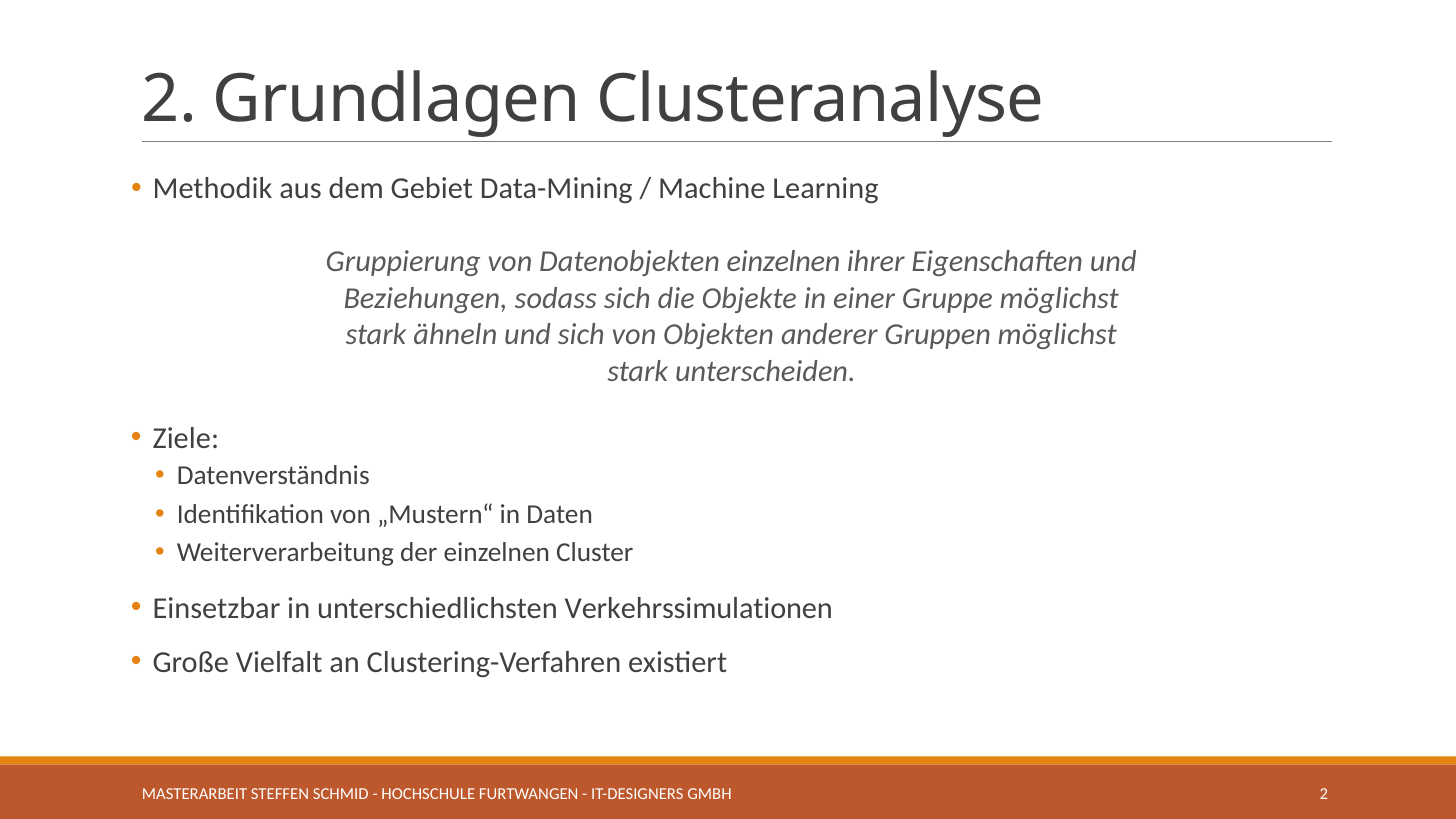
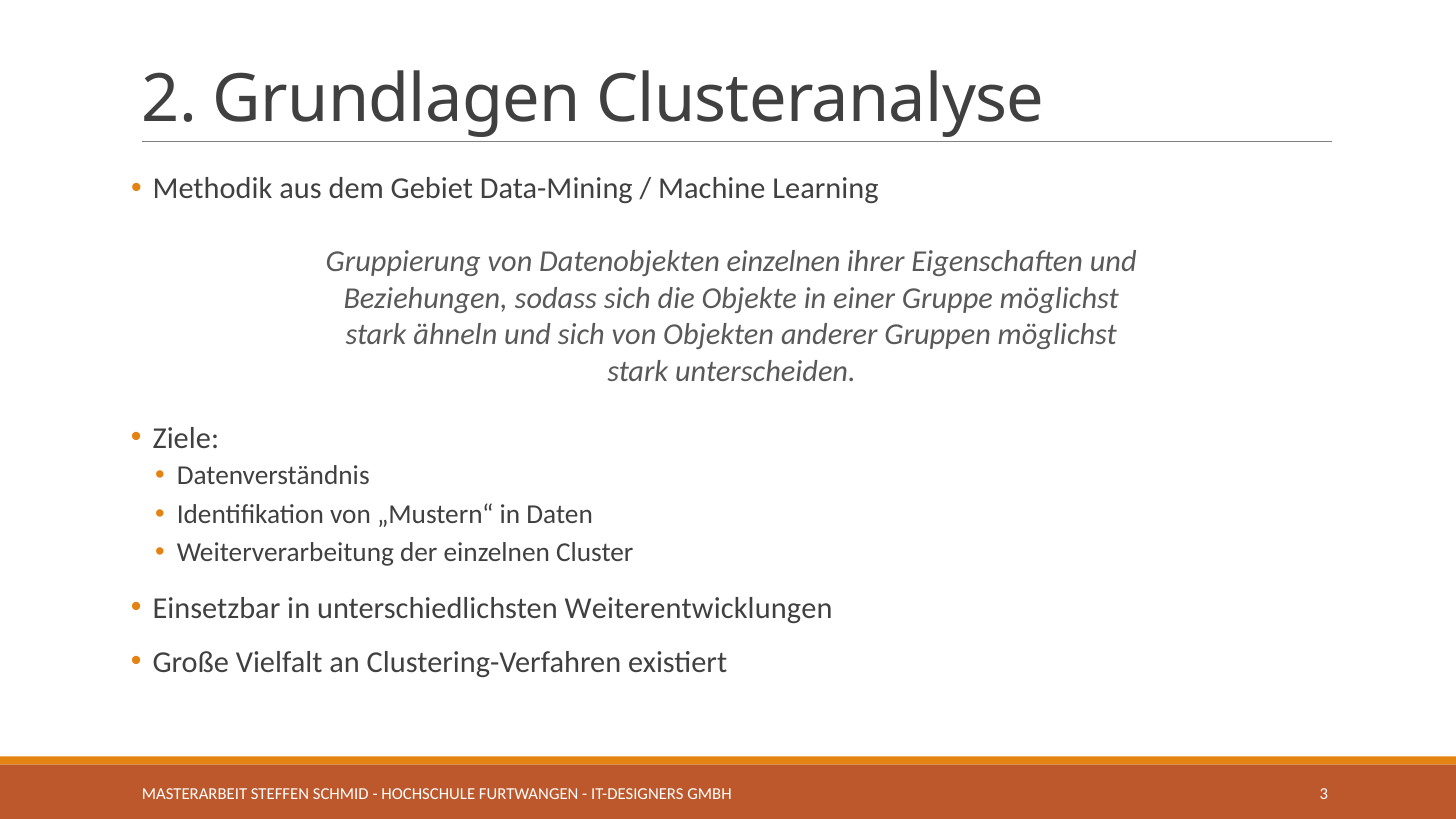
Verkehrssimulationen: Verkehrssimulationen -> Weiterentwicklungen
GMBH 2: 2 -> 3
